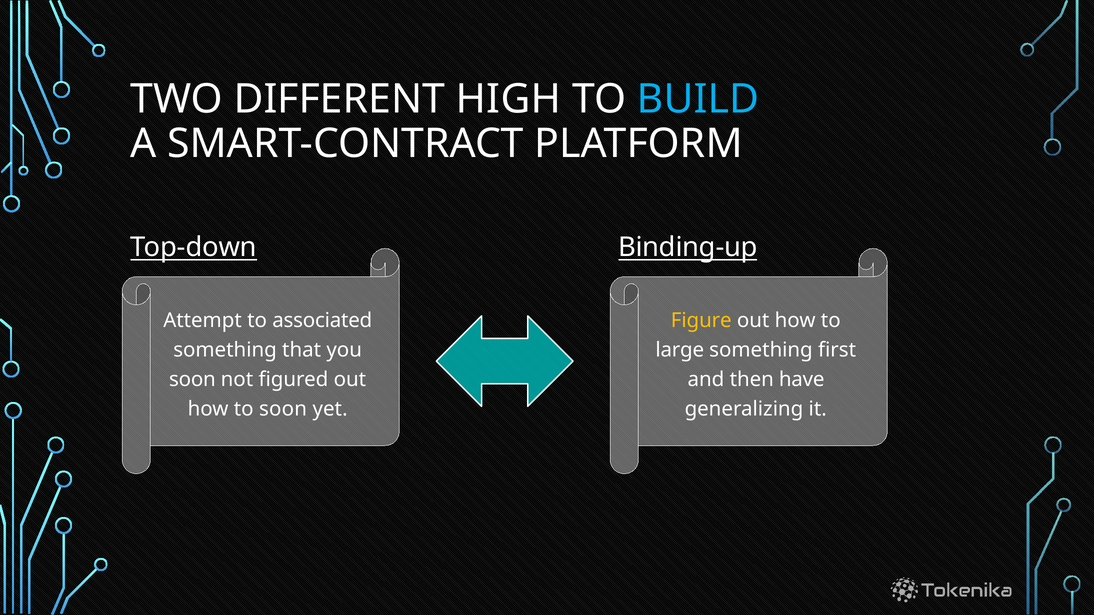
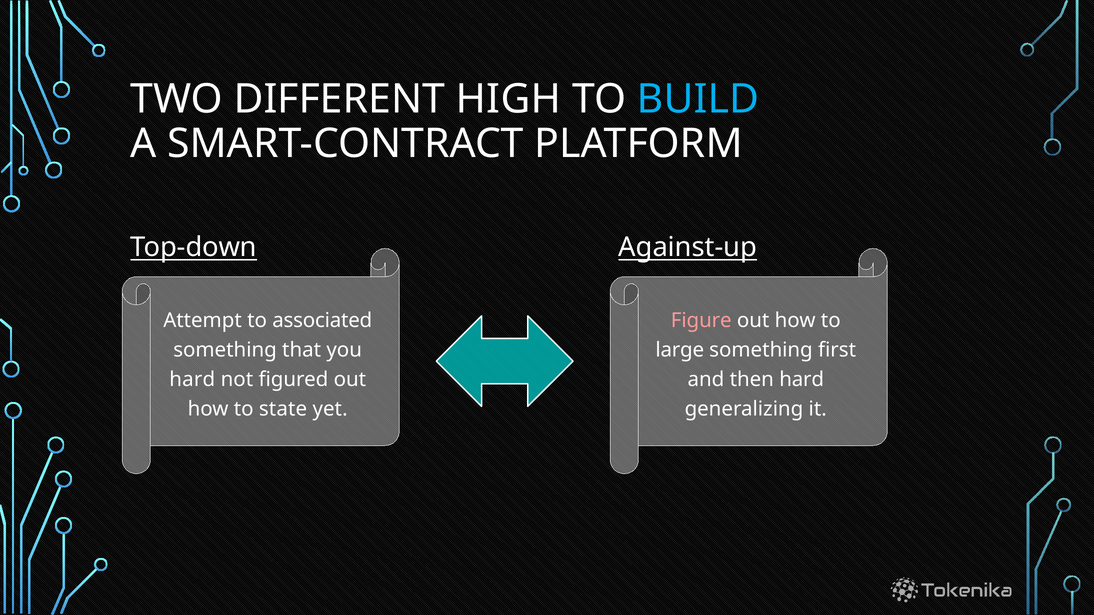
Binding-up: Binding-up -> Against-up
Figure colour: yellow -> pink
soon at (192, 380): soon -> hard
then have: have -> hard
to soon: soon -> state
